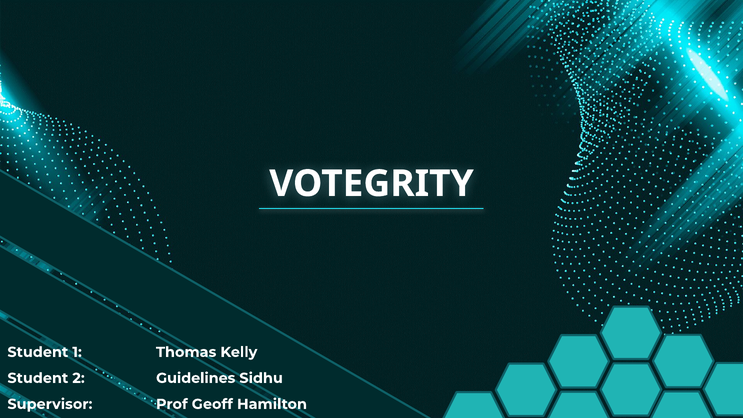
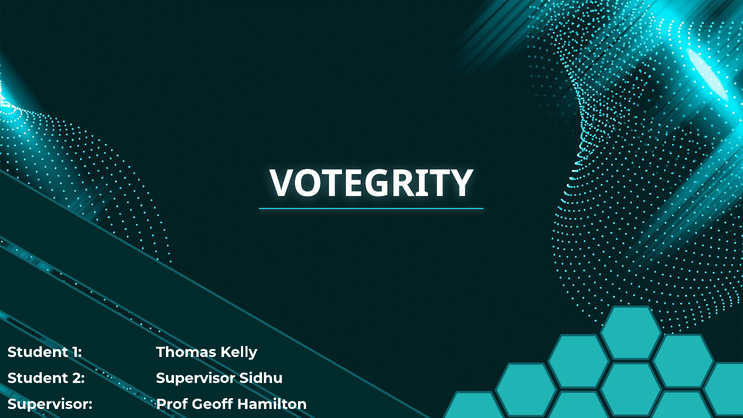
2 Guidelines: Guidelines -> Supervisor
